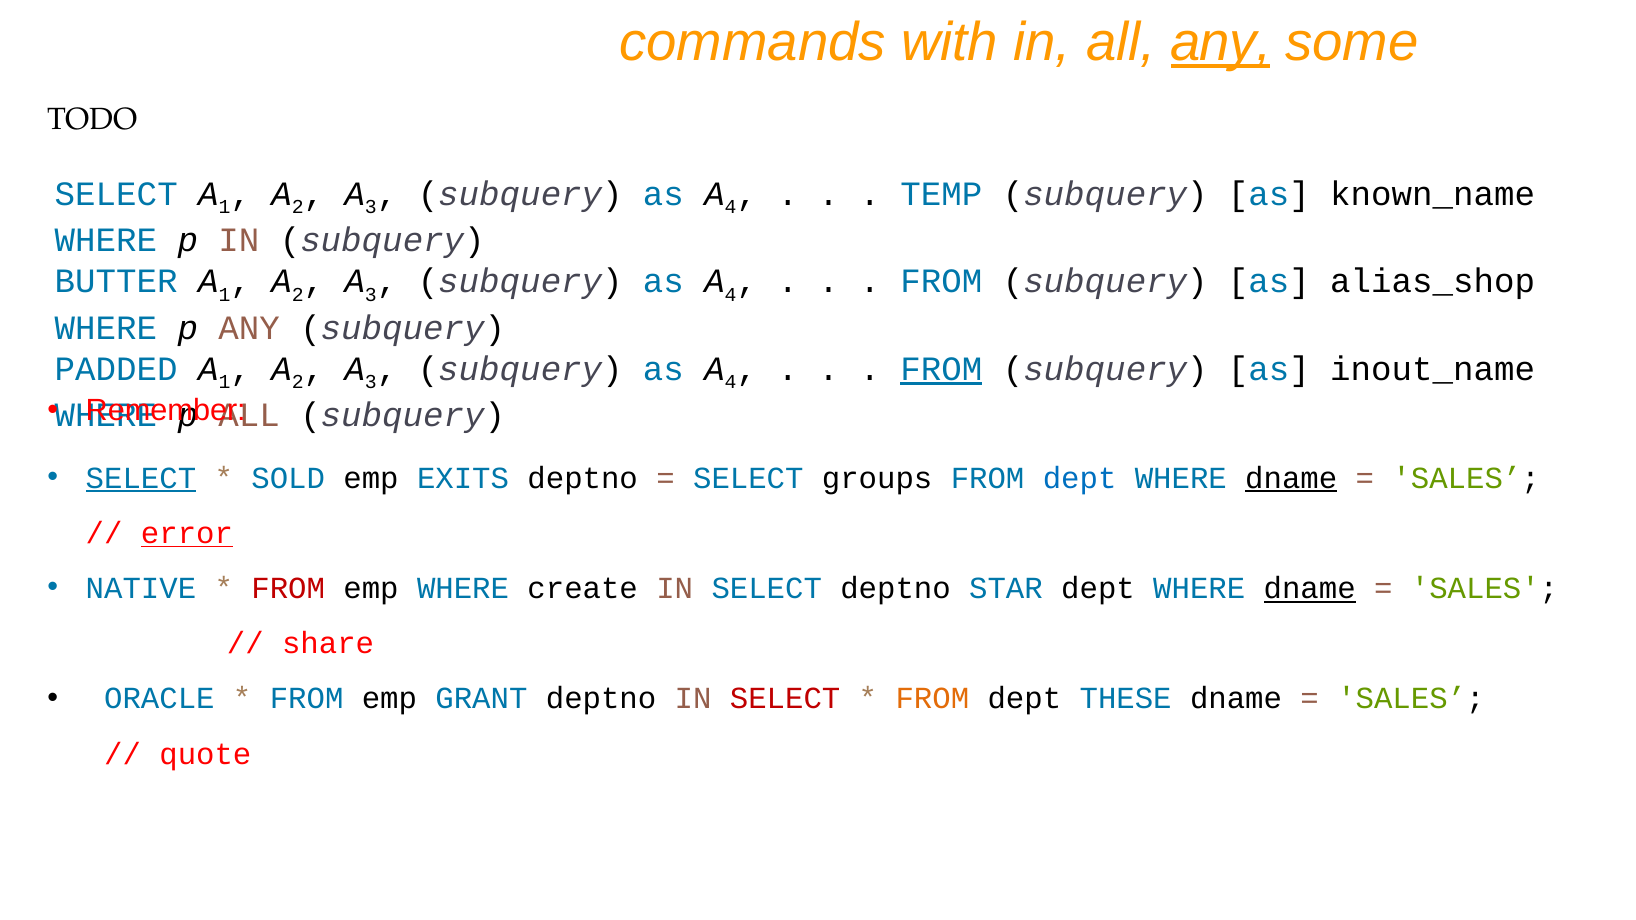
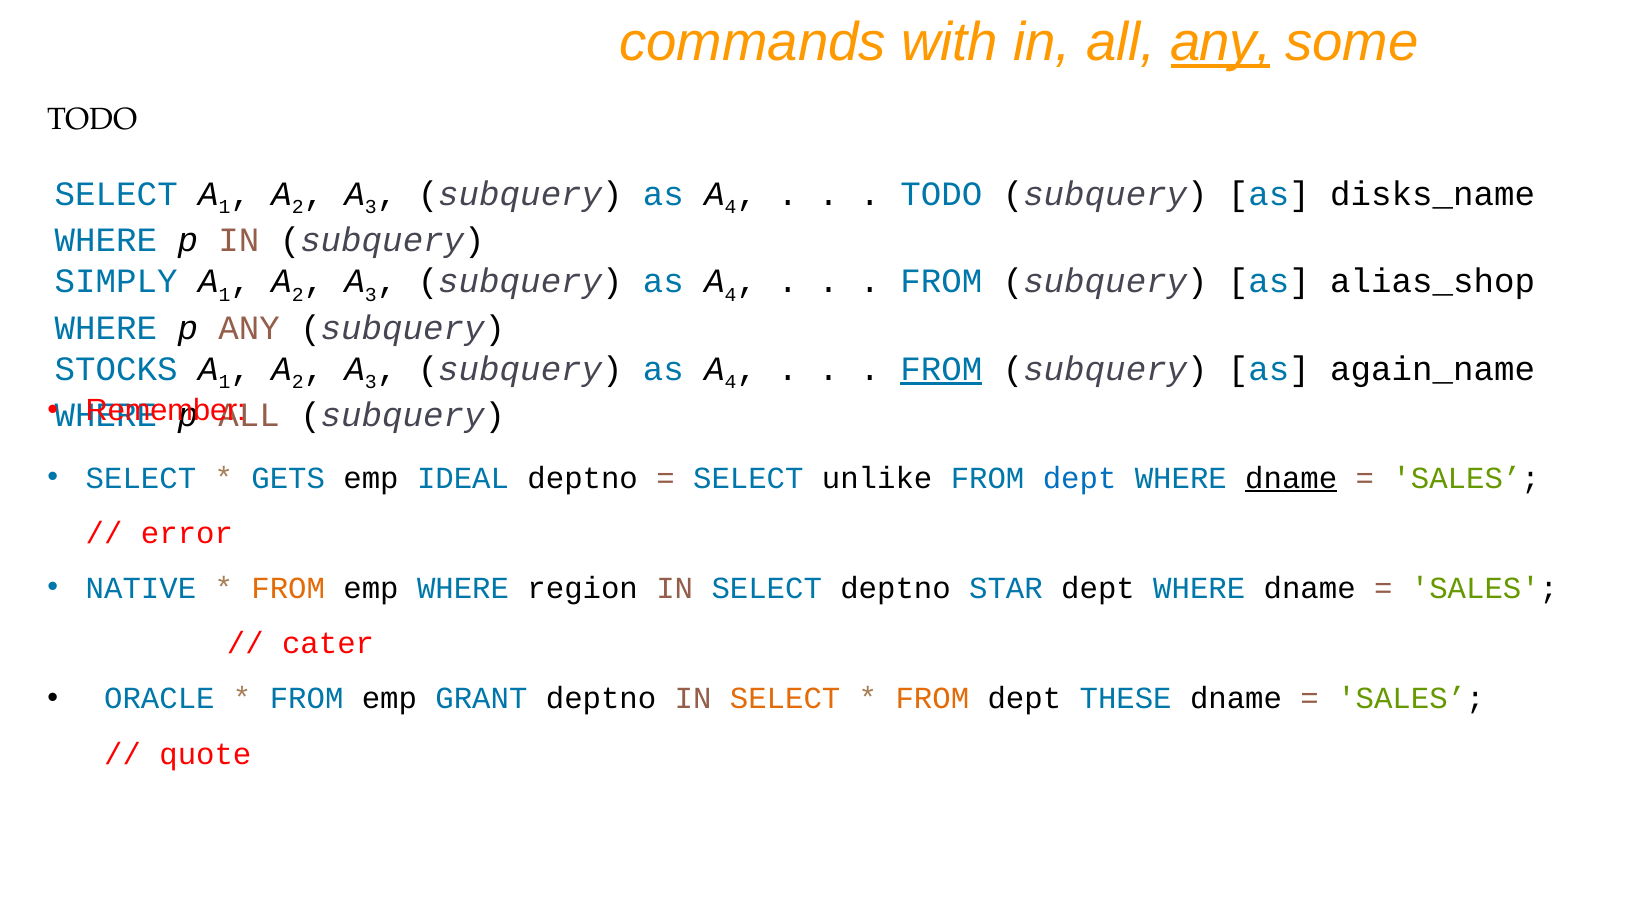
TEMP at (941, 194): TEMP -> TODO
known_name: known_name -> disks_name
BUTTER: BUTTER -> SIMPLY
PADDED: PADDED -> STOCKS
inout_name: inout_name -> again_name
SELECT at (141, 478) underline: present -> none
SOLD: SOLD -> GETS
EXITS: EXITS -> IDEAL
groups: groups -> unlike
error underline: present -> none
FROM at (288, 589) colour: red -> orange
create: create -> region
dname at (1310, 589) underline: present -> none
share: share -> cater
SELECT at (785, 699) colour: red -> orange
